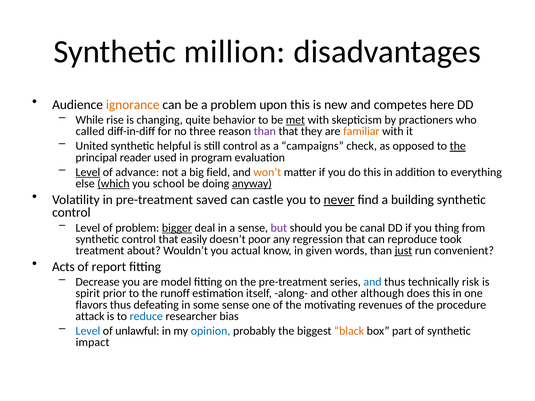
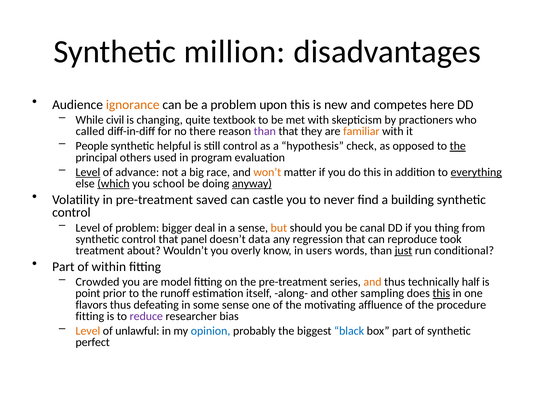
rise: rise -> civil
behavior: behavior -> textbook
met underline: present -> none
three: three -> there
United: United -> People
campaigns: campaigns -> hypothesis
reader: reader -> others
field: field -> race
everything underline: none -> present
never underline: present -> none
bigger underline: present -> none
but colour: purple -> orange
easily: easily -> panel
poor: poor -> data
actual: actual -> overly
given: given -> users
convenient: convenient -> conditional
Acts at (63, 267): Acts -> Part
report: report -> within
Decrease: Decrease -> Crowded
and at (372, 282) colour: blue -> orange
risk: risk -> half
spirit: spirit -> point
although: although -> sampling
this at (441, 294) underline: none -> present
revenues: revenues -> affluence
attack at (90, 316): attack -> fitting
reduce colour: blue -> purple
Level at (88, 331) colour: blue -> orange
black colour: orange -> blue
impact: impact -> perfect
